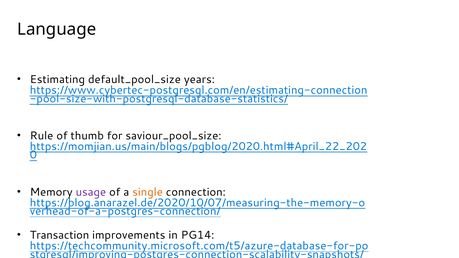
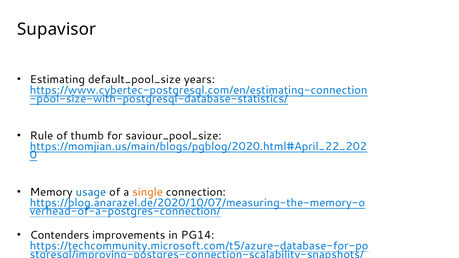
Language: Language -> Supavisor
usage colour: purple -> blue
Transaction: Transaction -> Contenders
